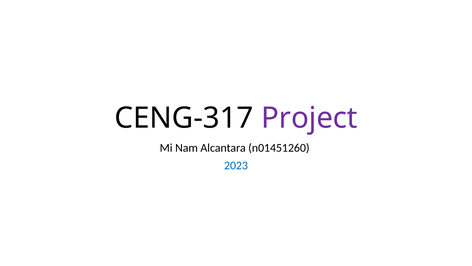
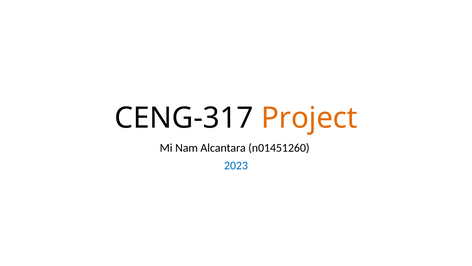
Project colour: purple -> orange
